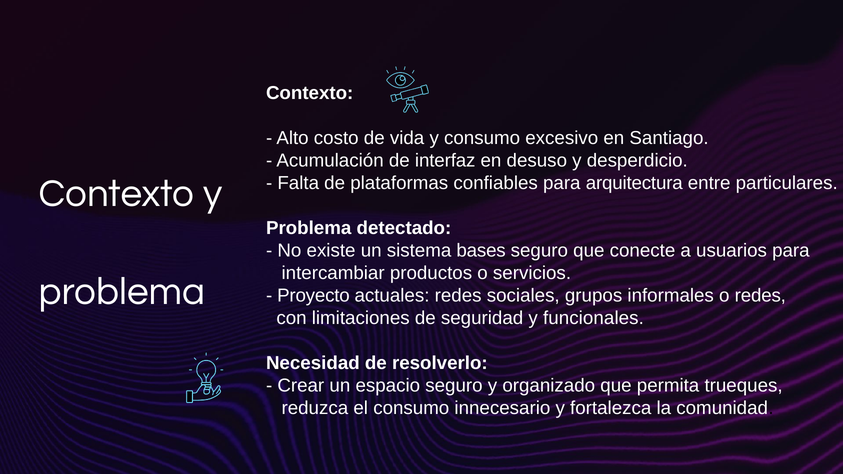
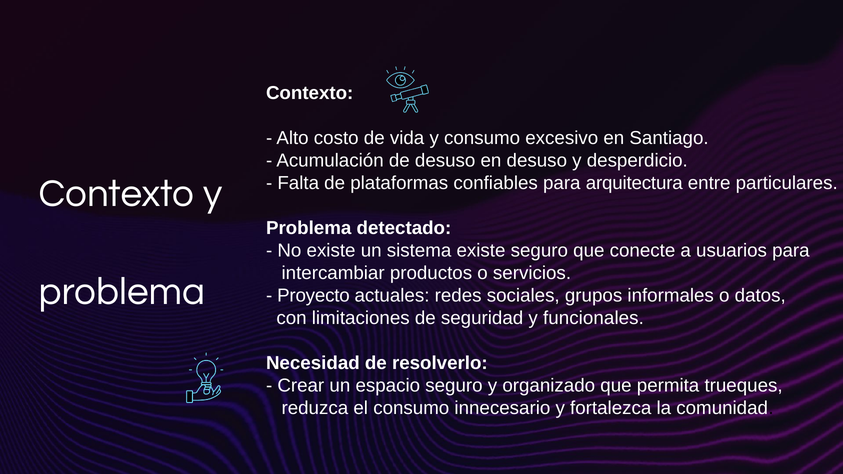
de interfaz: interfaz -> desuso
sistema bases: bases -> existe
o redes: redes -> datos
